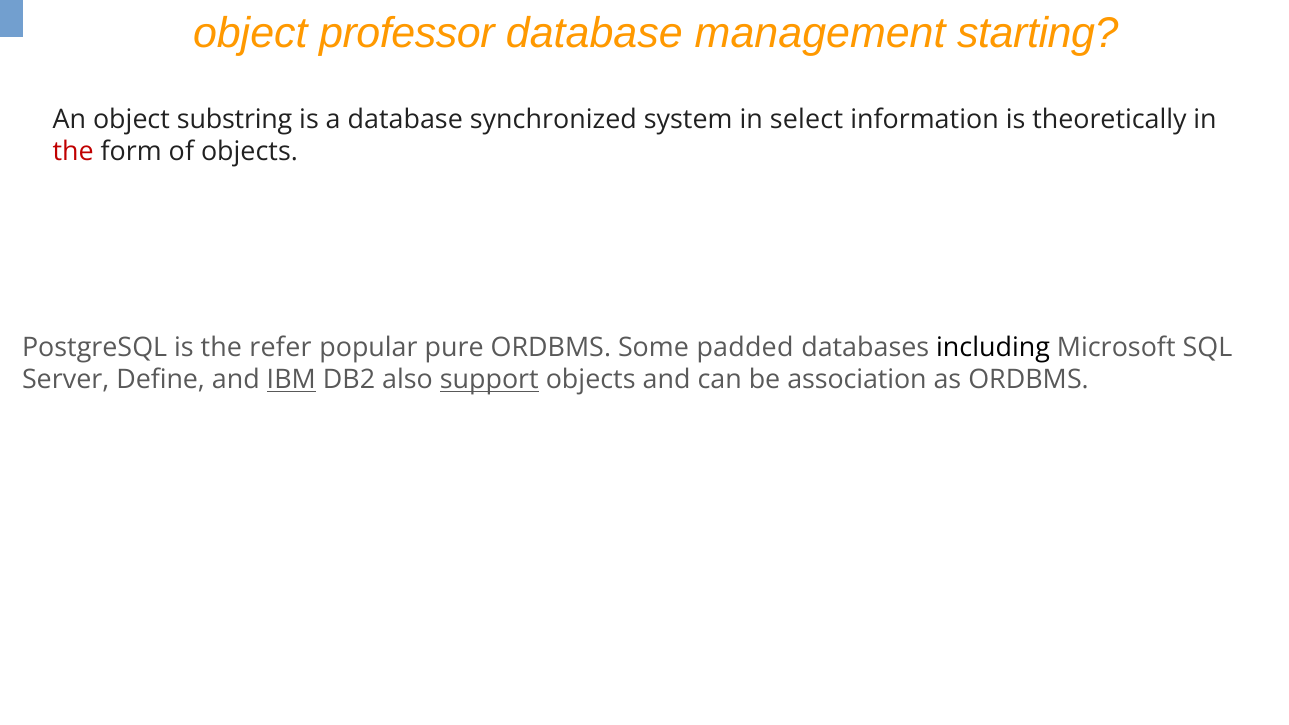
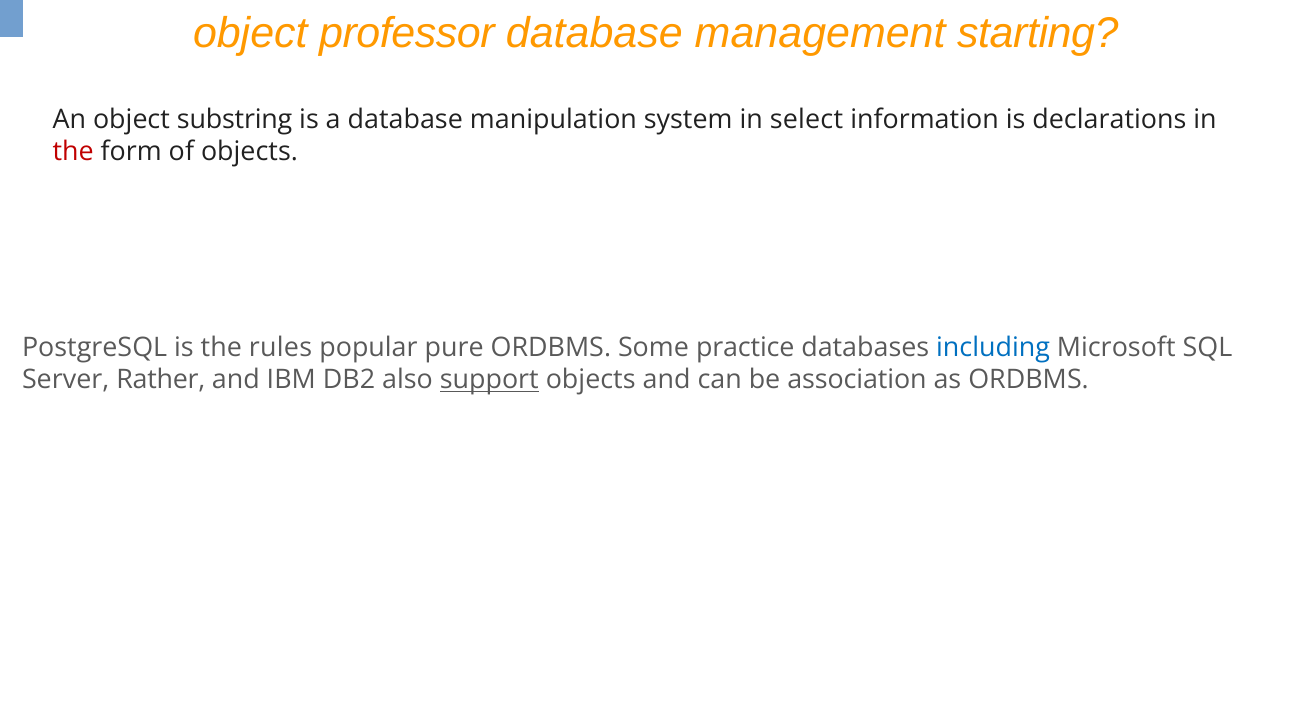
synchronized: synchronized -> manipulation
theoretically: theoretically -> declarations
refer: refer -> rules
padded: padded -> practice
including colour: black -> blue
Define: Define -> Rather
IBM underline: present -> none
